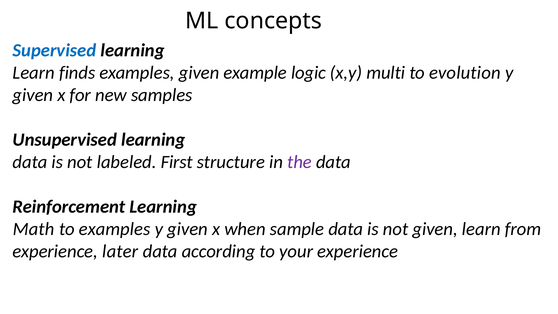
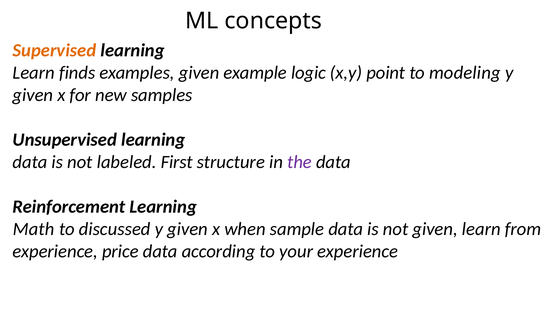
Supervised colour: blue -> orange
multi: multi -> point
evolution: evolution -> modeling
to examples: examples -> discussed
later: later -> price
